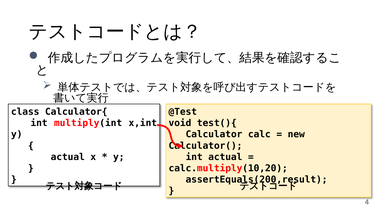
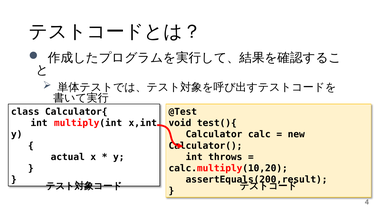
int actual: actual -> throws
